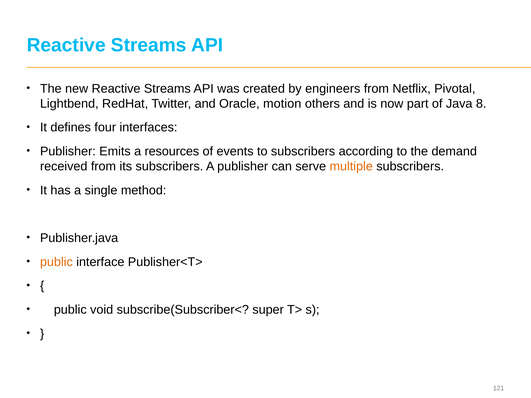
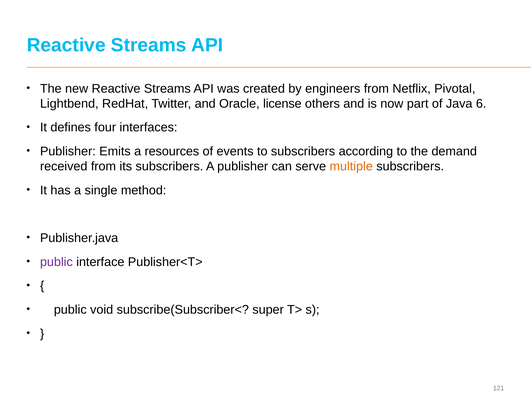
motion: motion -> license
8: 8 -> 6
public at (56, 262) colour: orange -> purple
